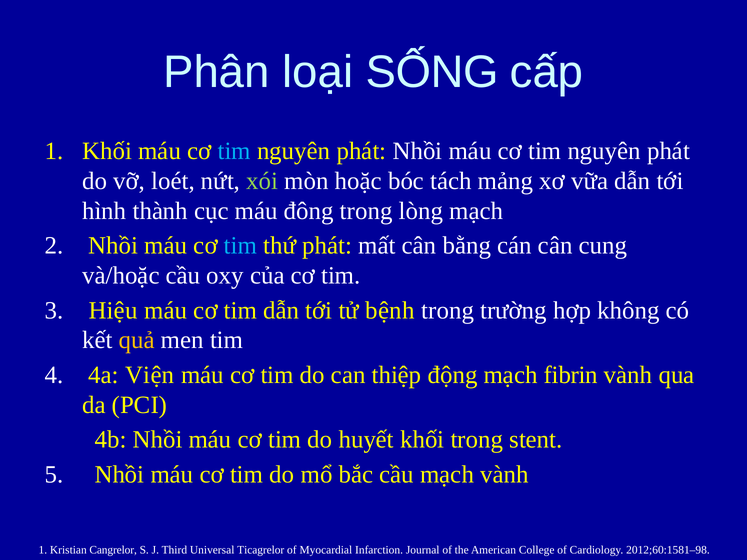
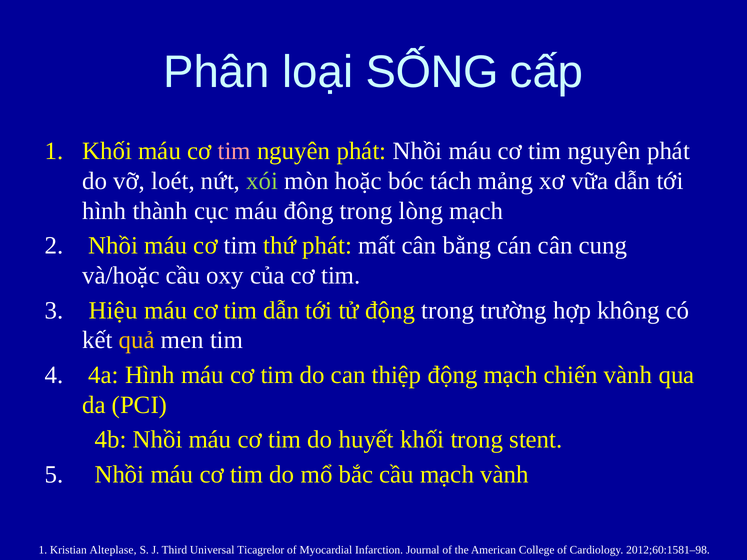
tim at (234, 151) colour: light blue -> pink
tim at (240, 246) colour: light blue -> white
tử bệnh: bệnh -> động
4a Viện: Viện -> Hình
fibrin: fibrin -> chiến
Cangrelor: Cangrelor -> Alteplase
